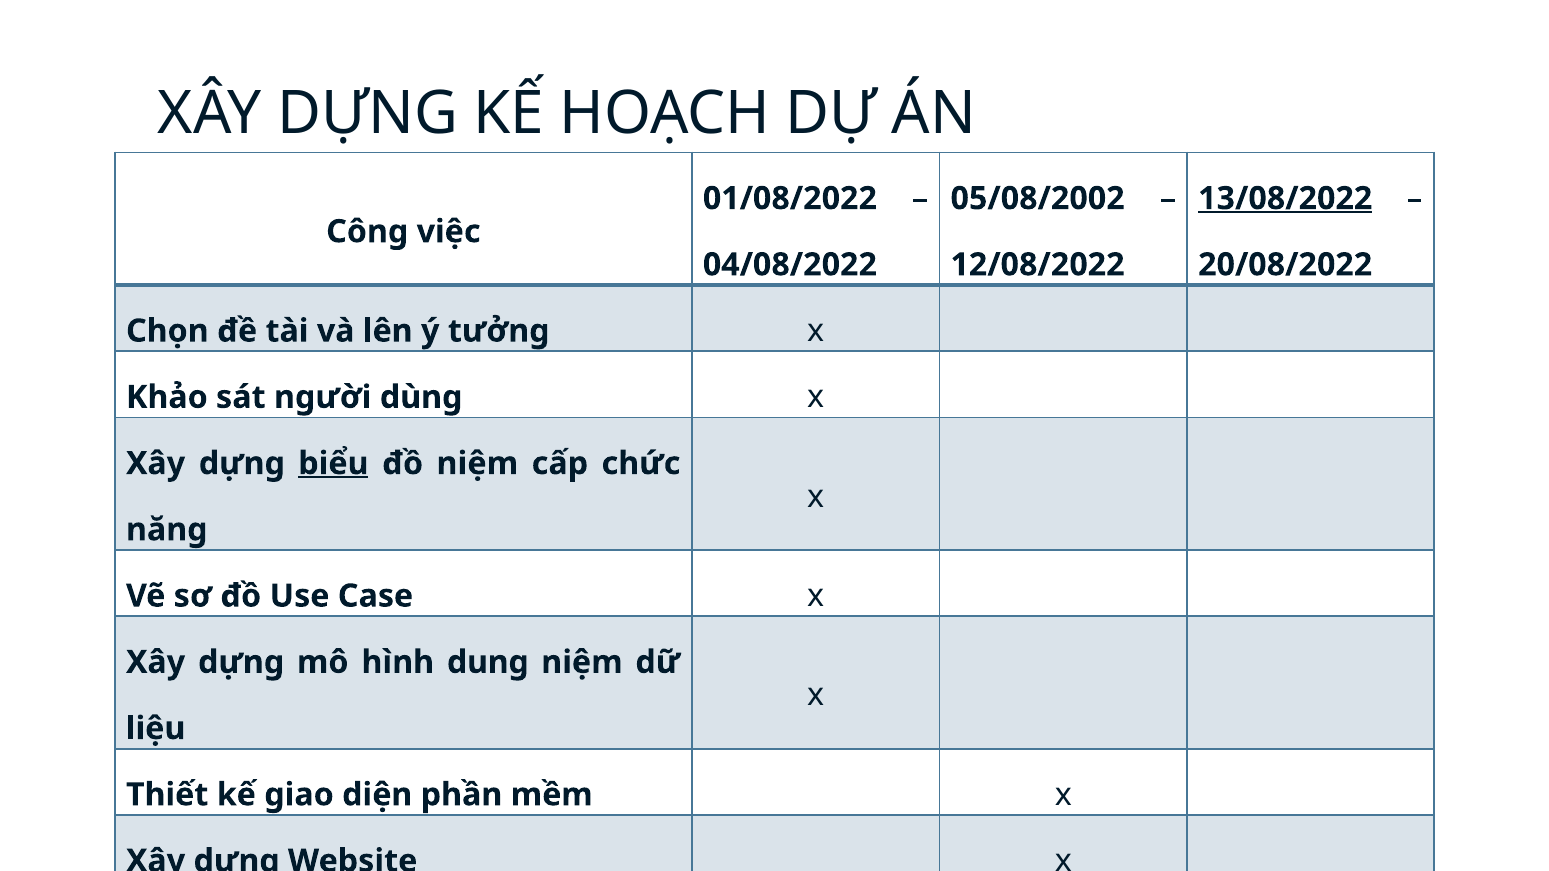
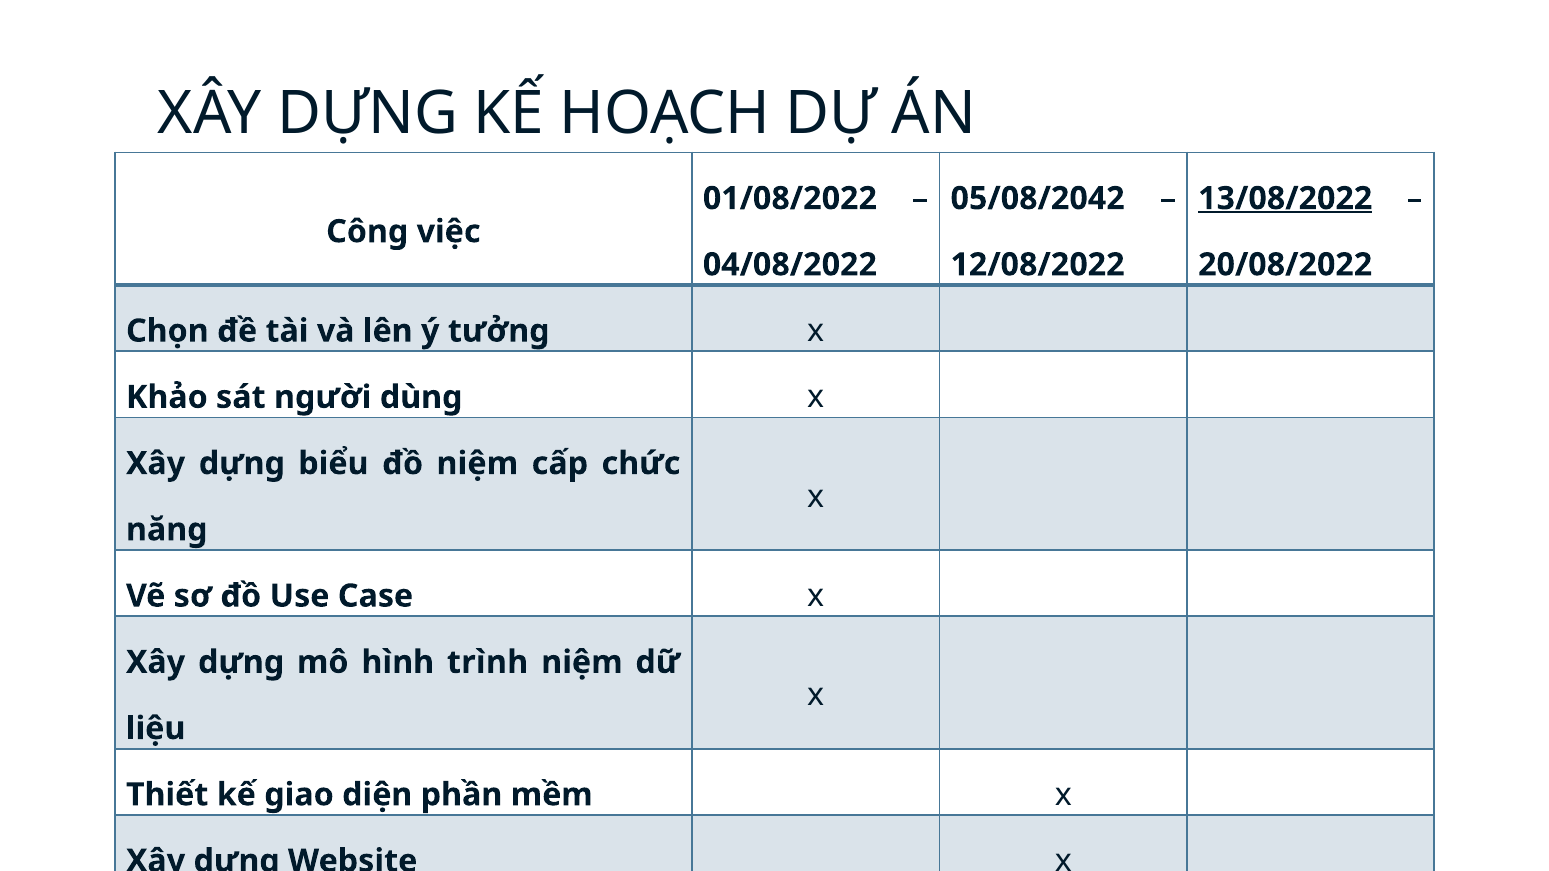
05/08/2002: 05/08/2002 -> 05/08/2042
biểu underline: present -> none
hình dung: dung -> trình
